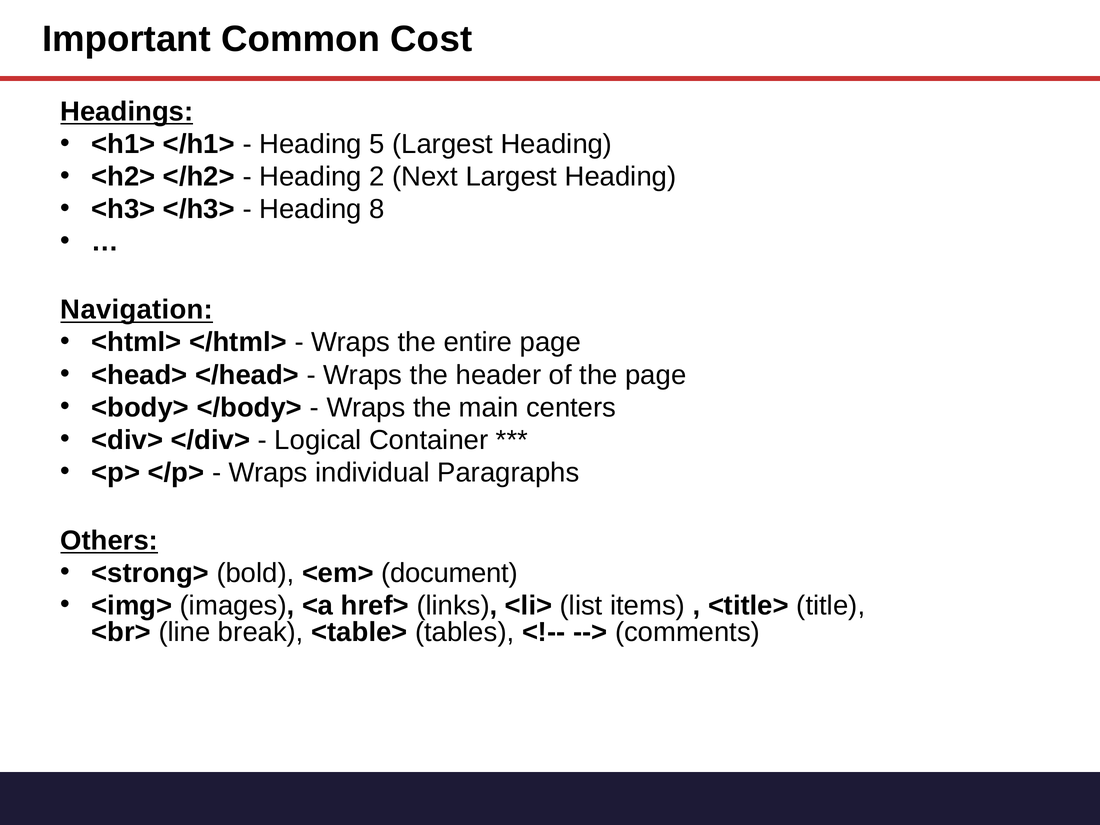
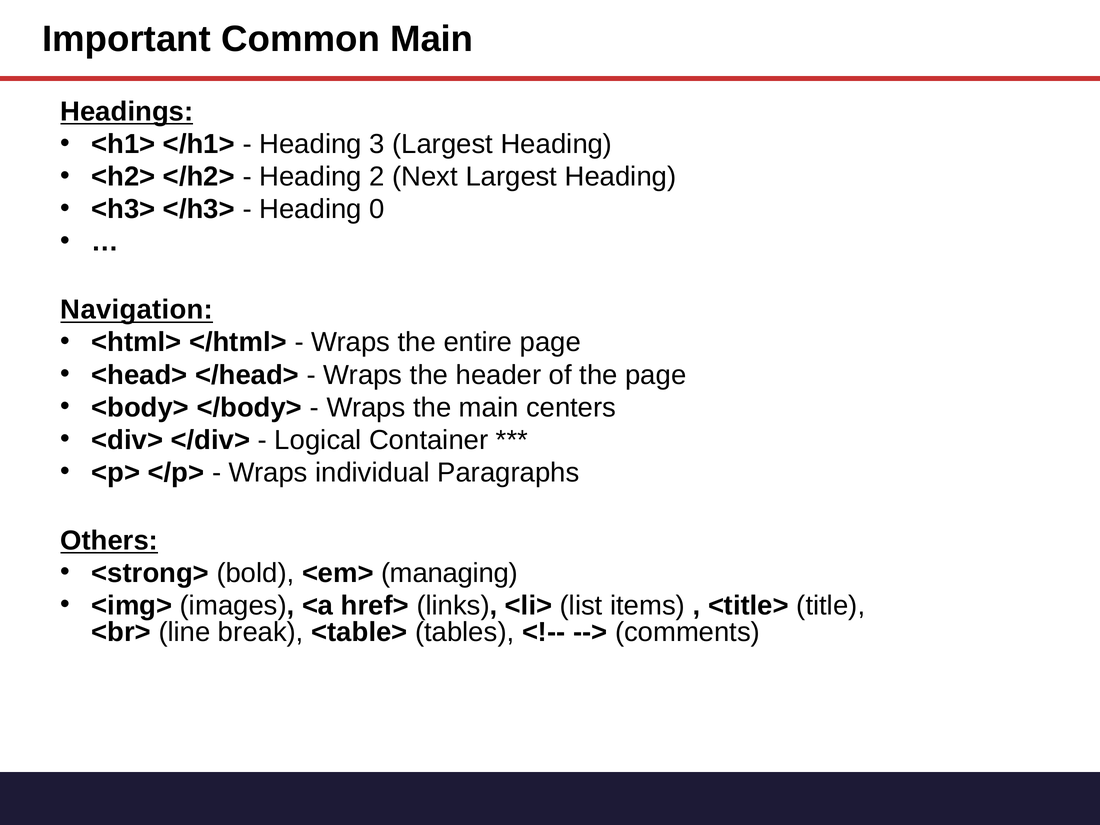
Common Cost: Cost -> Main
5: 5 -> 3
8: 8 -> 0
document: document -> managing
